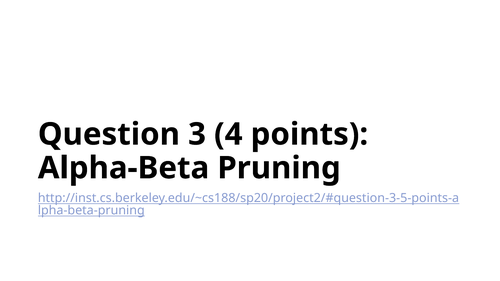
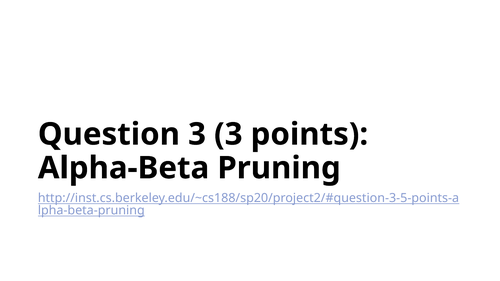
3 4: 4 -> 3
